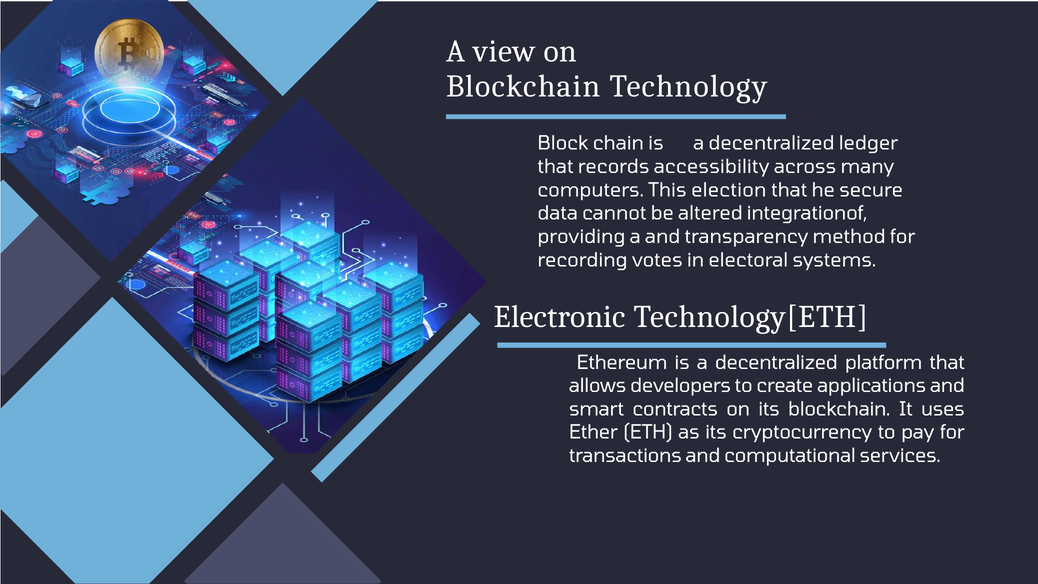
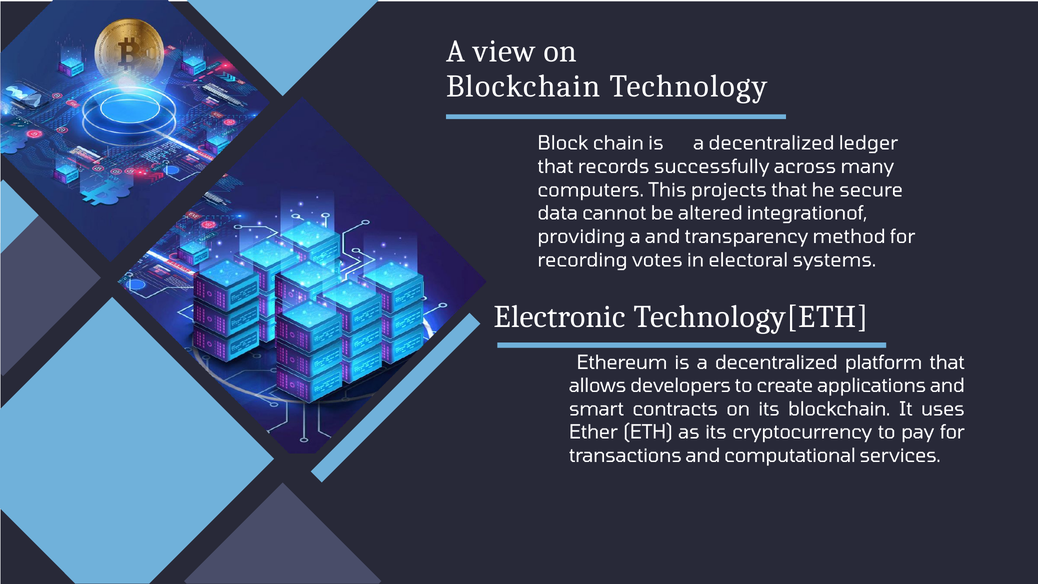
accessibility: accessibility -> successfully
election: election -> projects
